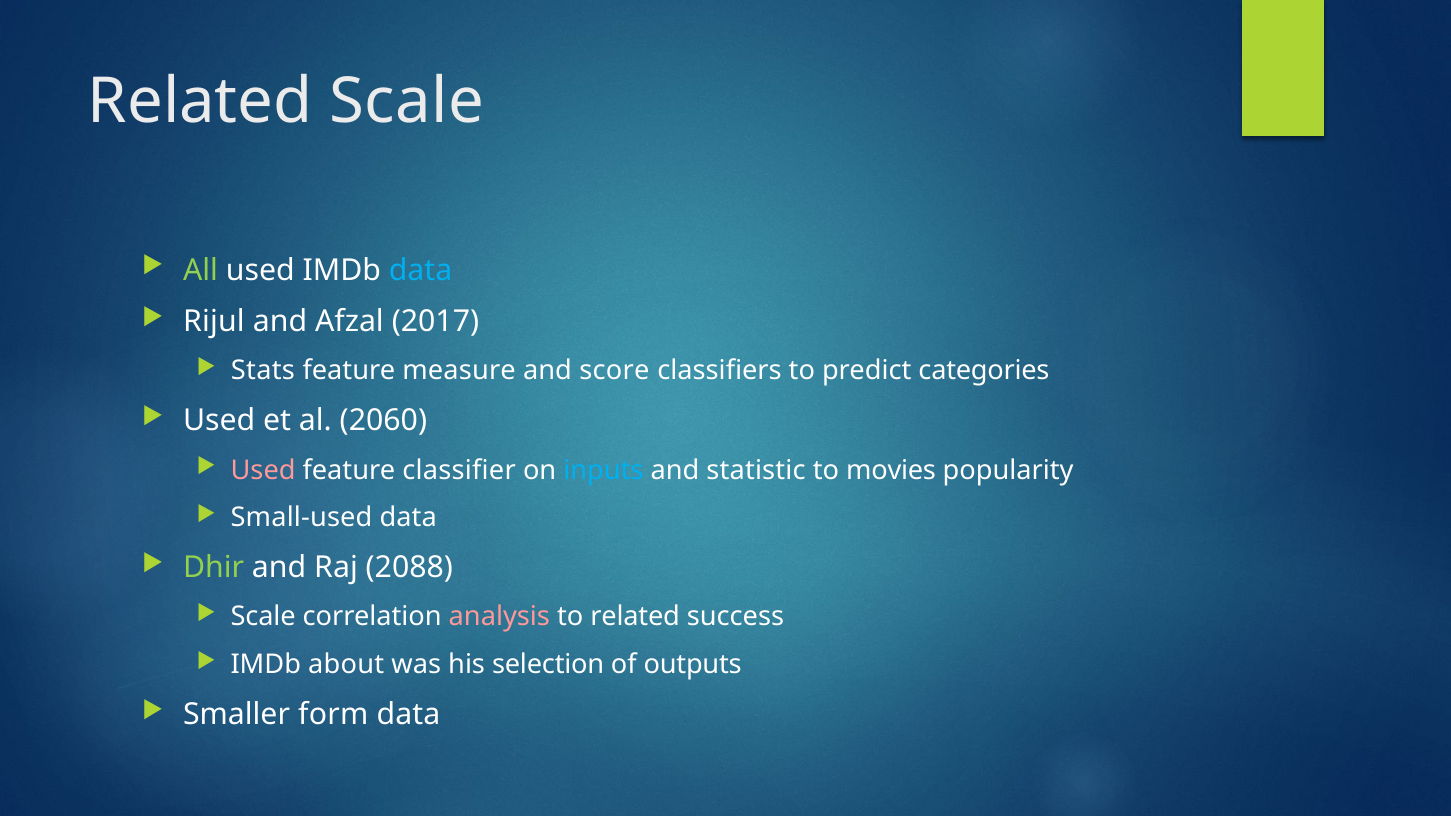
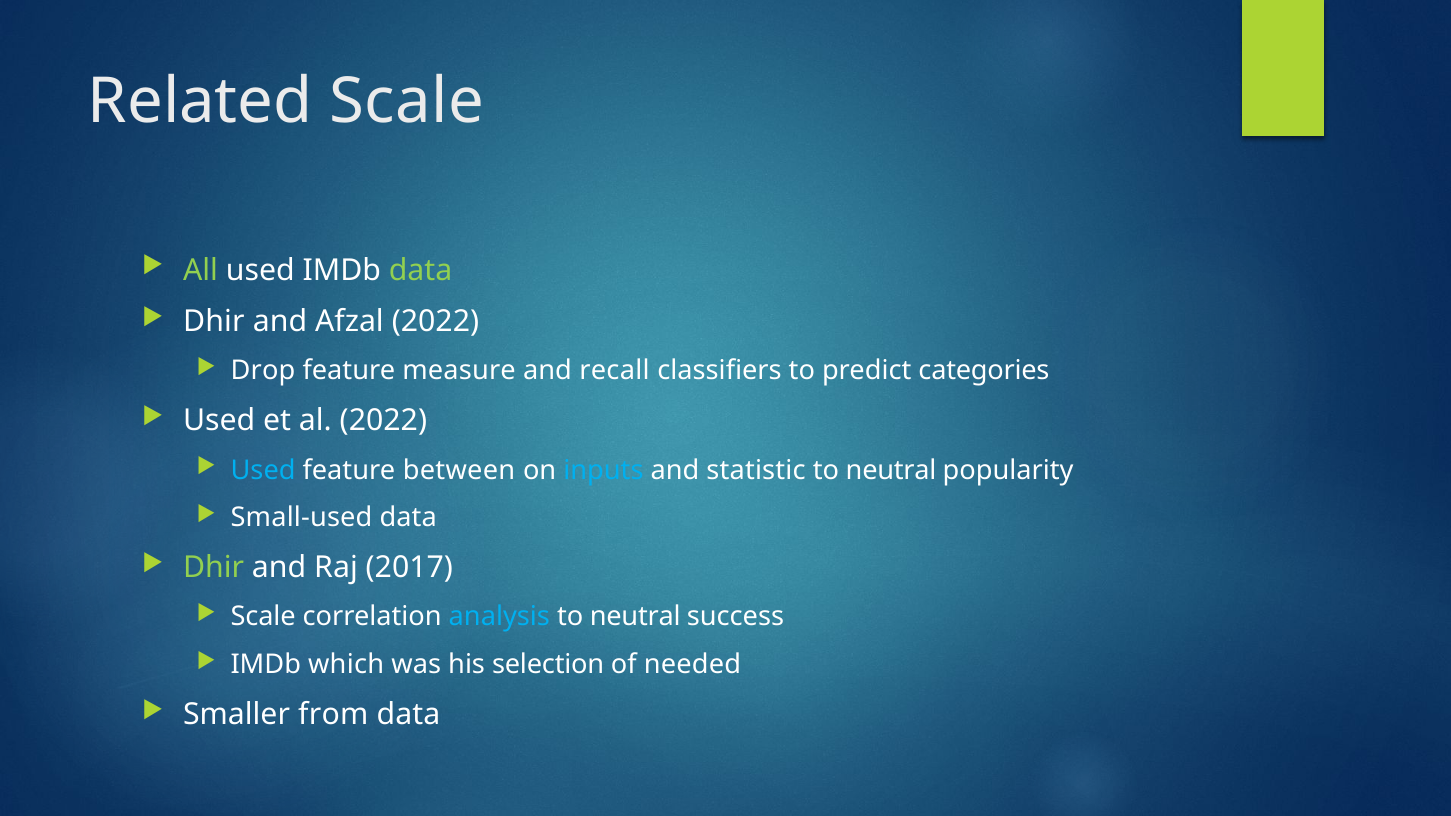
data at (421, 270) colour: light blue -> light green
Rijul at (214, 322): Rijul -> Dhir
Afzal 2017: 2017 -> 2022
Stats: Stats -> Drop
score: score -> recall
al 2060: 2060 -> 2022
Used at (263, 470) colour: pink -> light blue
classifier: classifier -> between
movies at (891, 470): movies -> neutral
2088: 2088 -> 2017
analysis colour: pink -> light blue
related at (635, 617): related -> neutral
about: about -> which
outputs: outputs -> needed
form: form -> from
